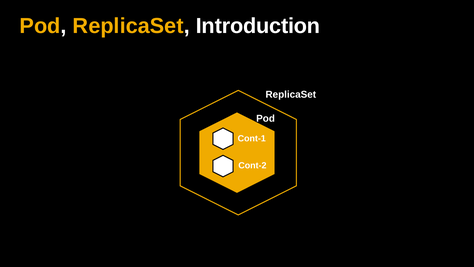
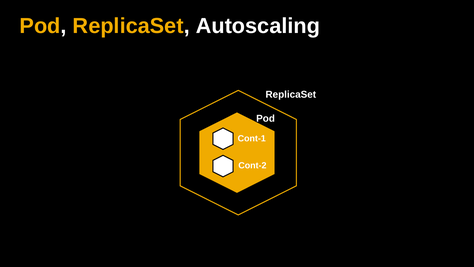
Introduction: Introduction -> Autoscaling
